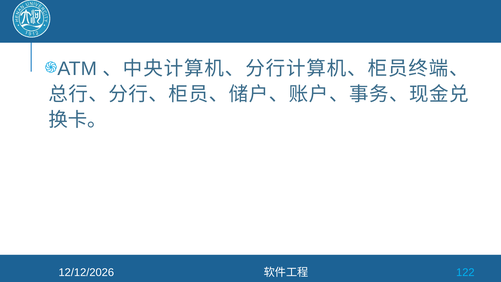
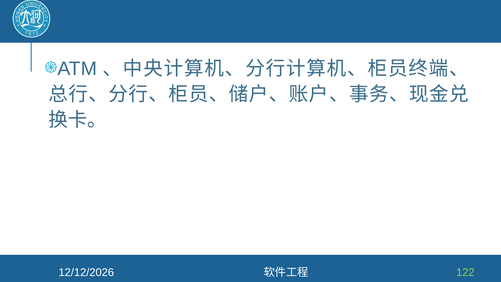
122 colour: light blue -> light green
